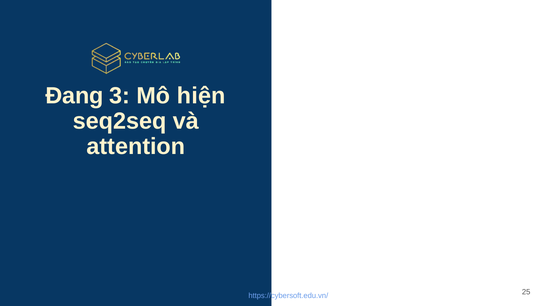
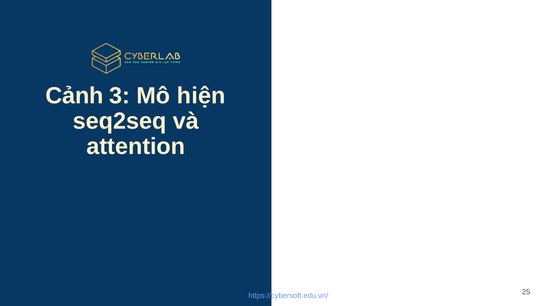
Đang: Đang -> Cảnh
